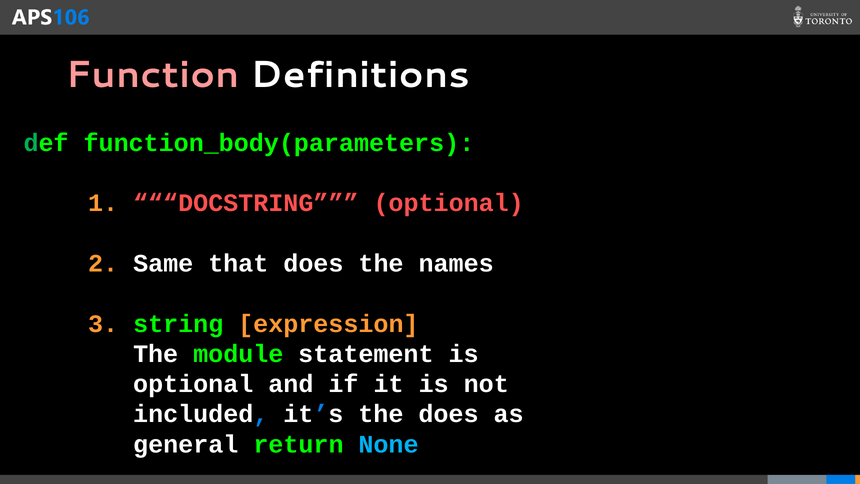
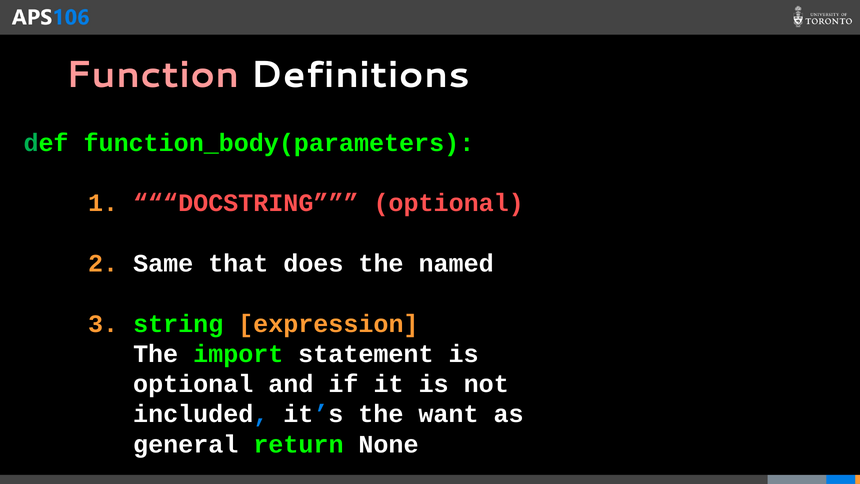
names: names -> named
module: module -> import
the does: does -> want
None colour: light blue -> white
